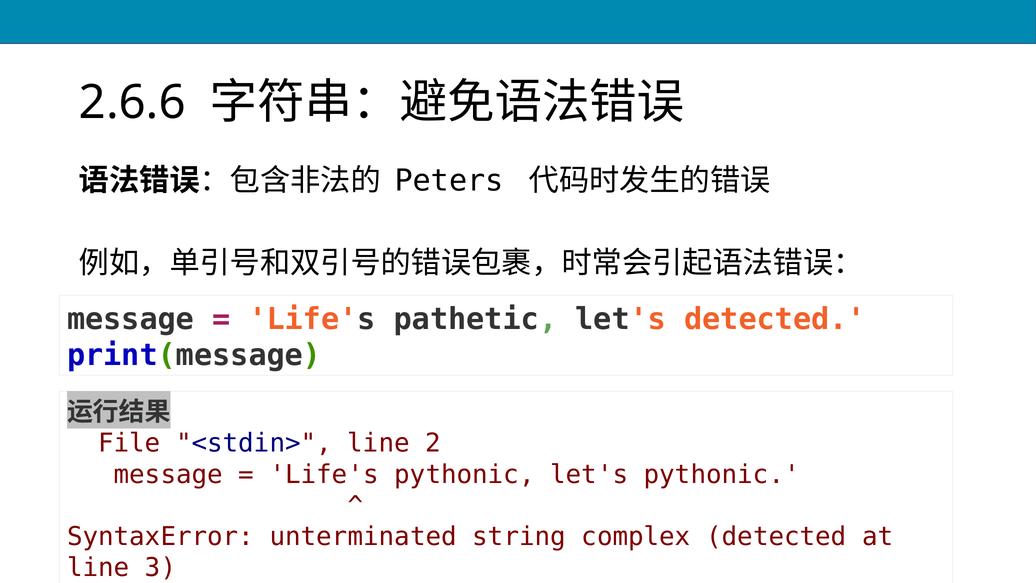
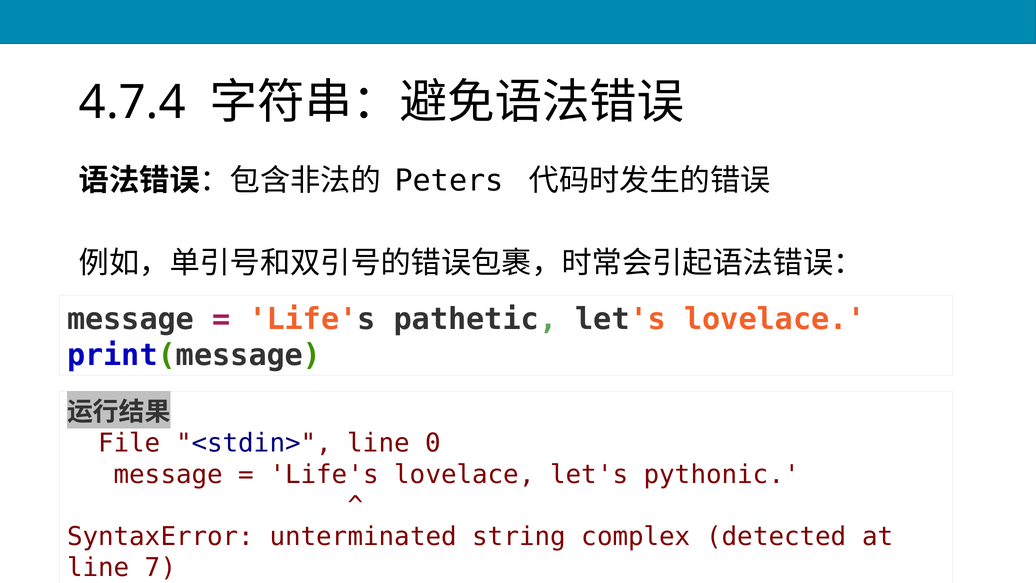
2.6.6: 2.6.6 -> 4.7.4
let's detected: detected -> lovelace
2: 2 -> 0
Life's pythonic: pythonic -> lovelace
3: 3 -> 7
